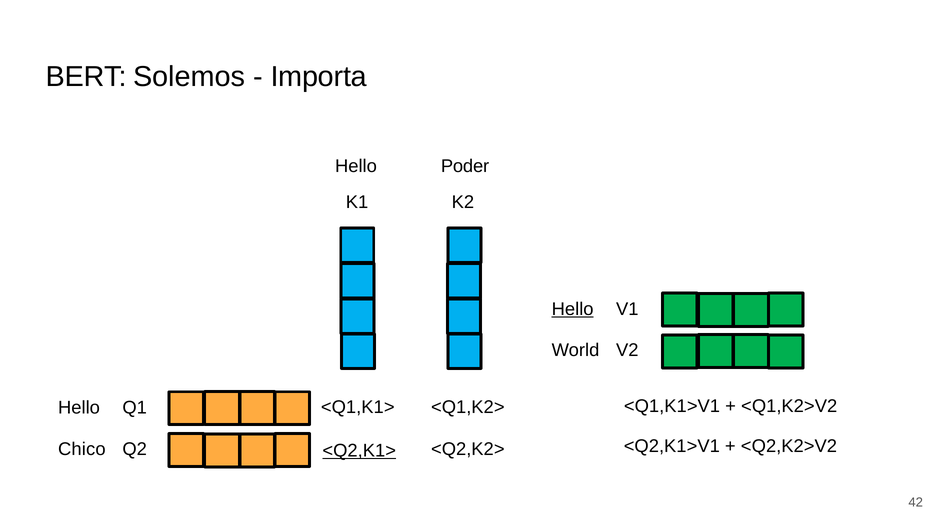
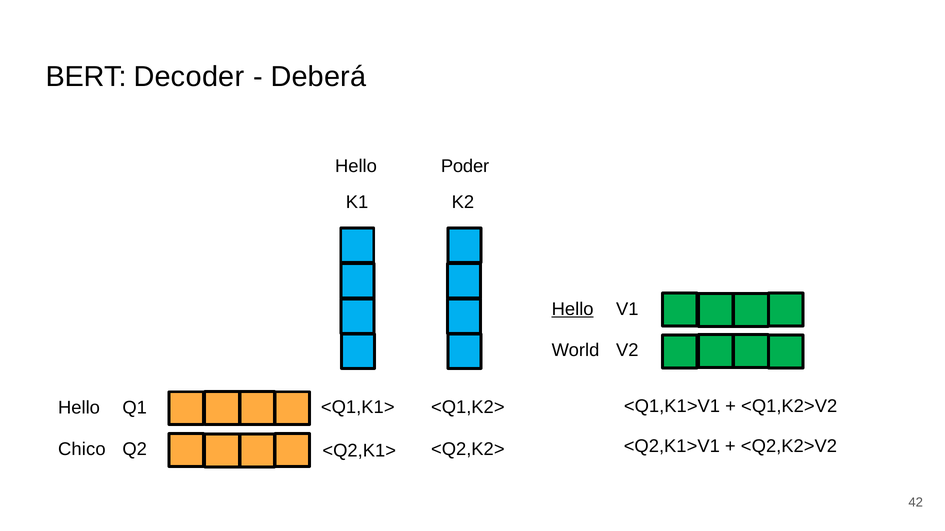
Solemos: Solemos -> Decoder
Importa: Importa -> Deberá
<Q2,K1> underline: present -> none
